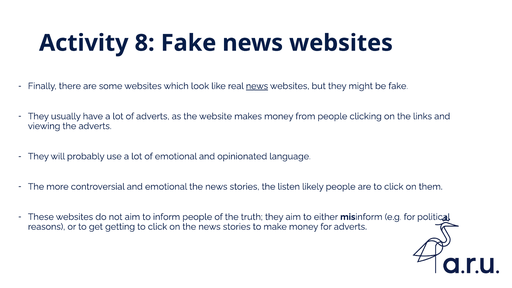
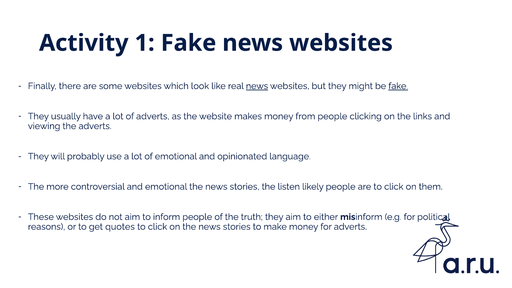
8: 8 -> 1
fake at (398, 86) underline: none -> present
getting: getting -> quotes
